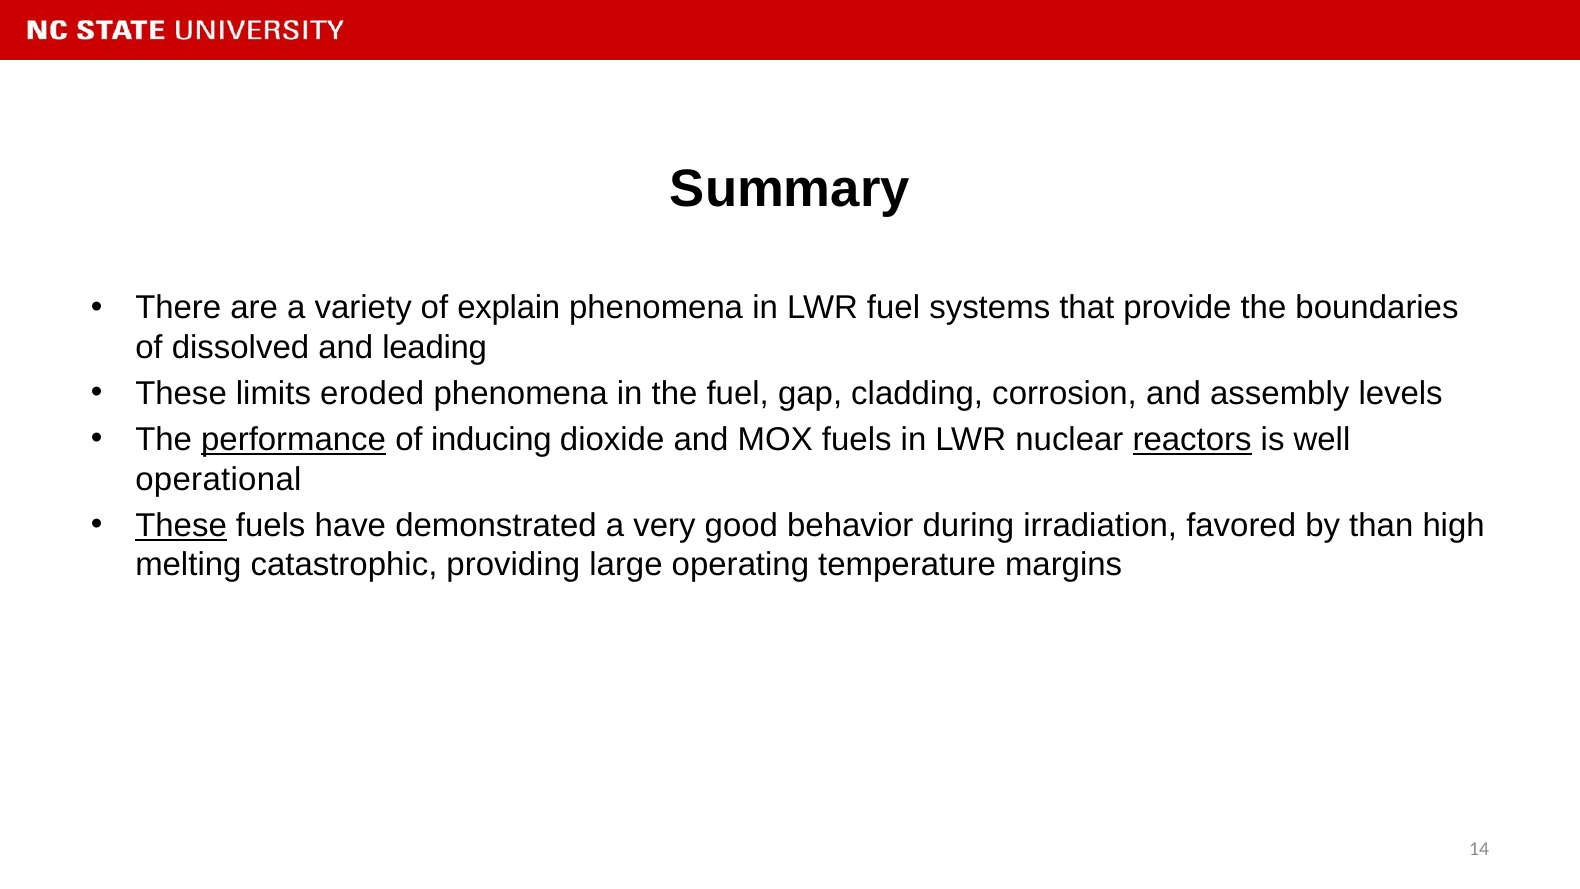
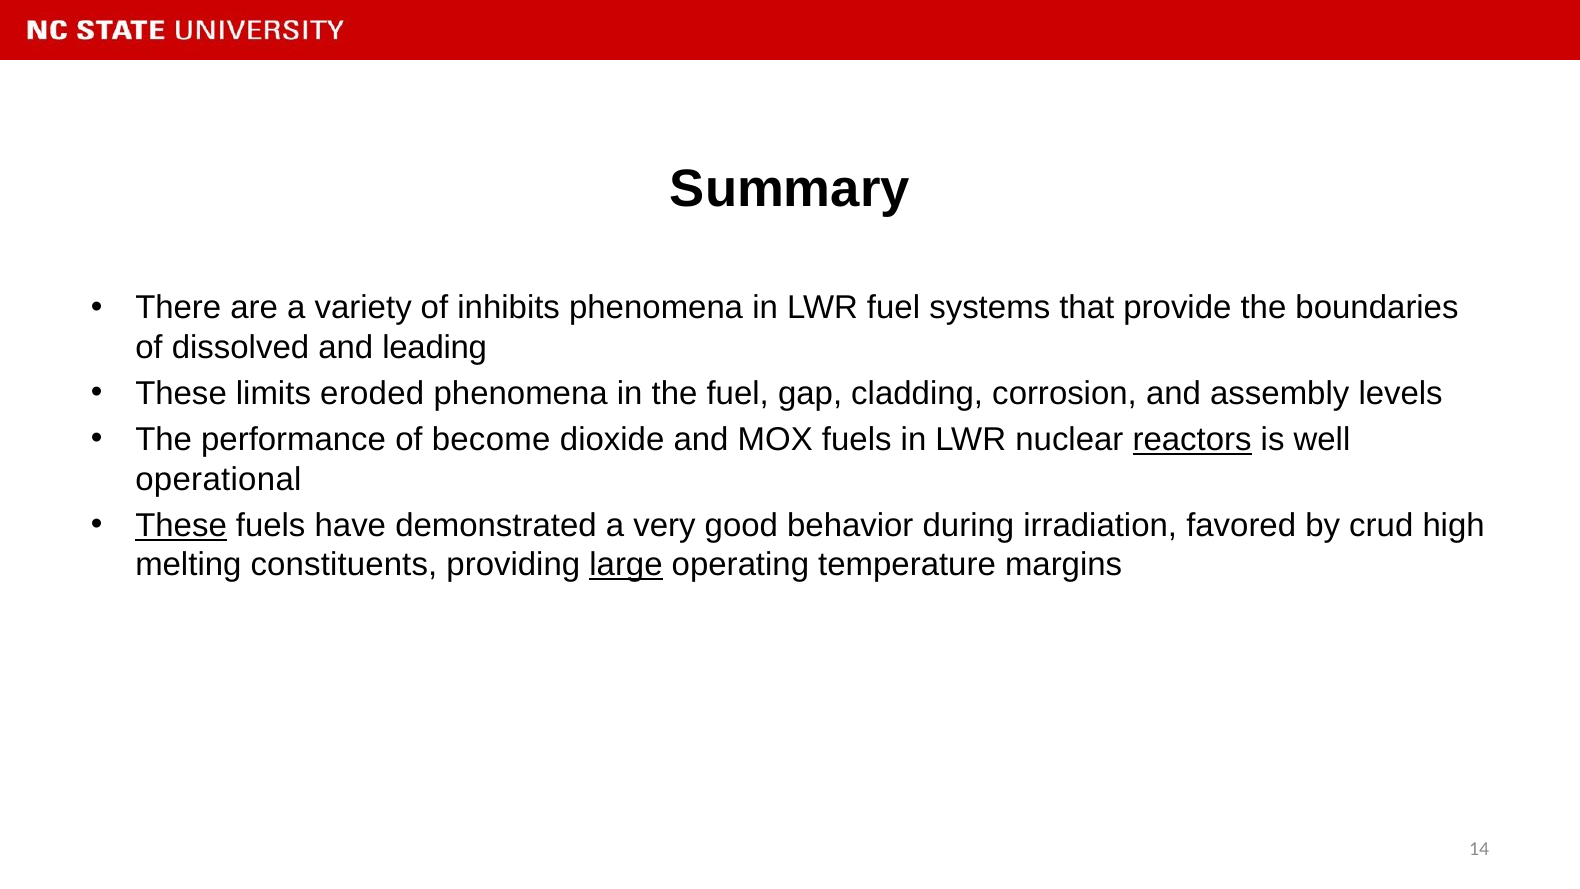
explain: explain -> inhibits
performance underline: present -> none
inducing: inducing -> become
than: than -> crud
catastrophic: catastrophic -> constituents
large underline: none -> present
